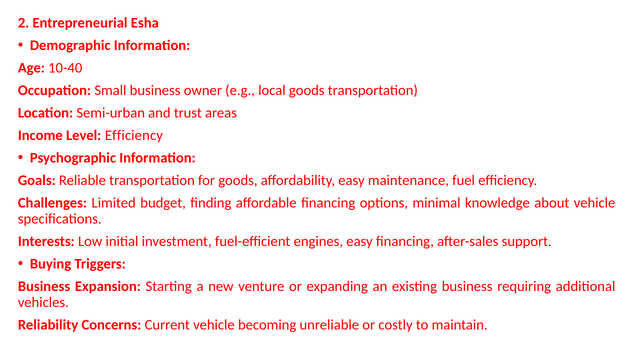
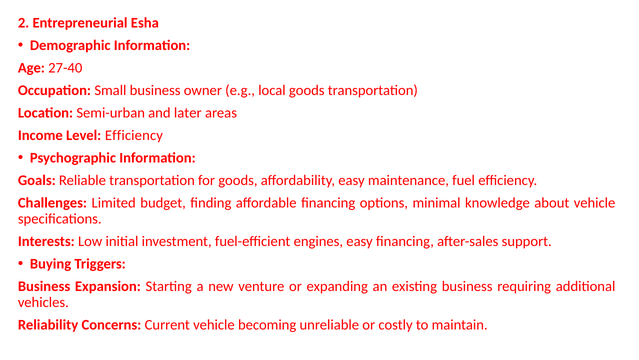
10-40: 10-40 -> 27-40
trust: trust -> later
